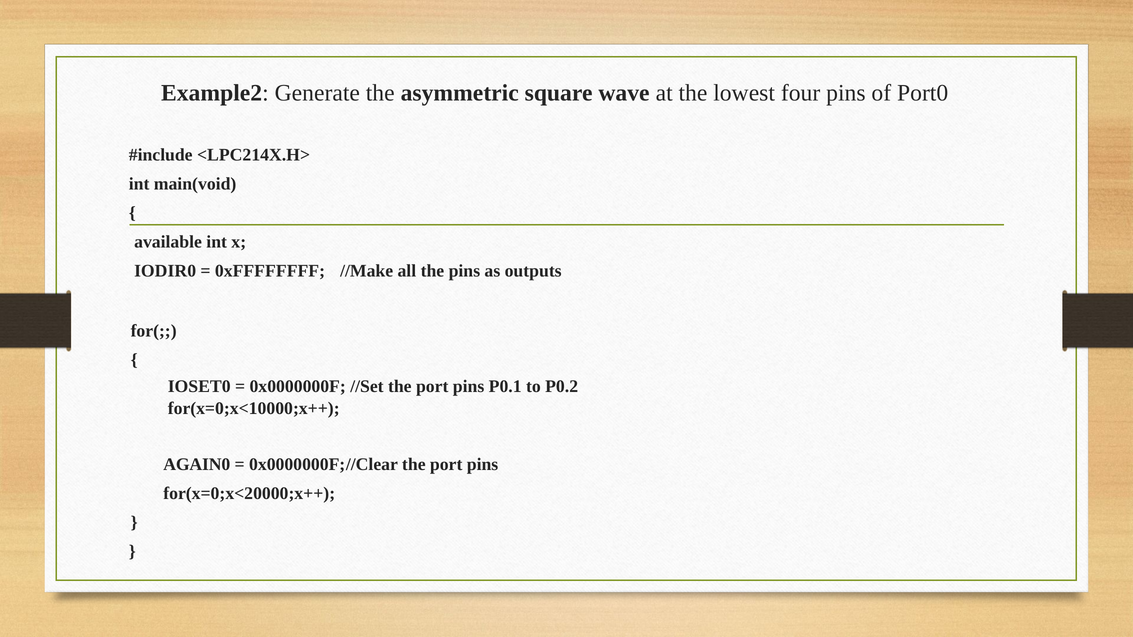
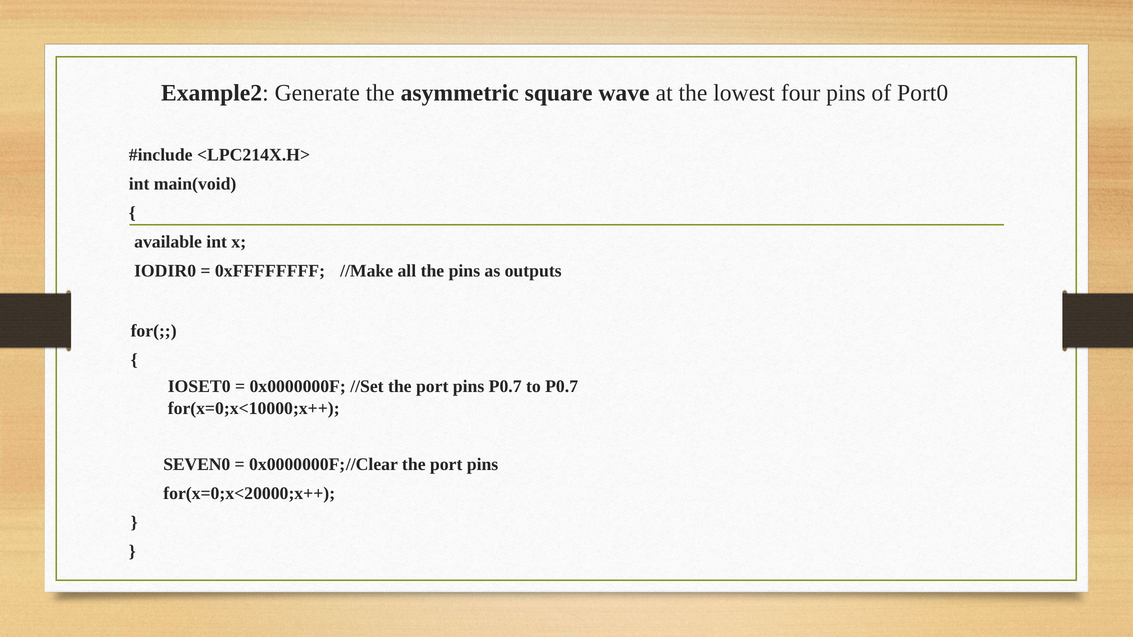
pins P0.1: P0.1 -> P0.7
to P0.2: P0.2 -> P0.7
AGAIN0: AGAIN0 -> SEVEN0
